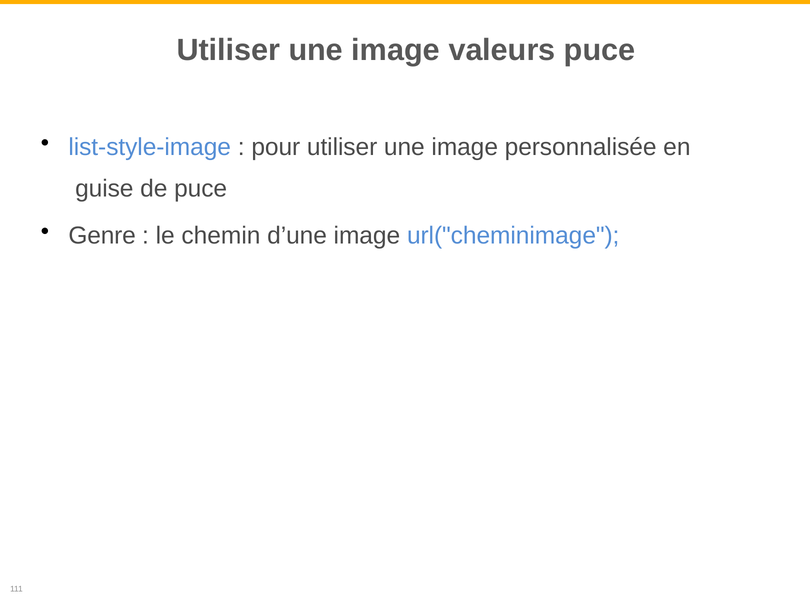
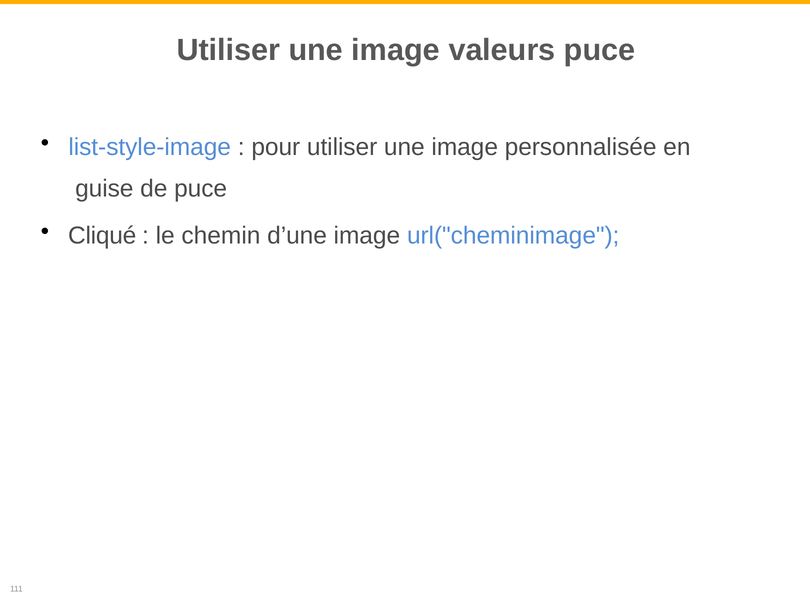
Genre: Genre -> Cliqué
